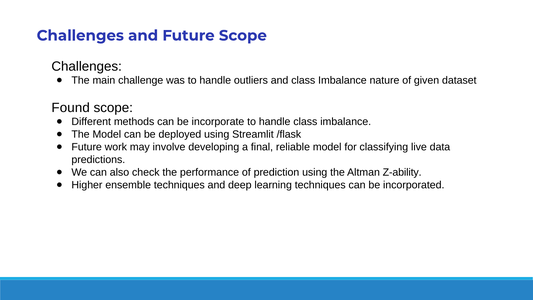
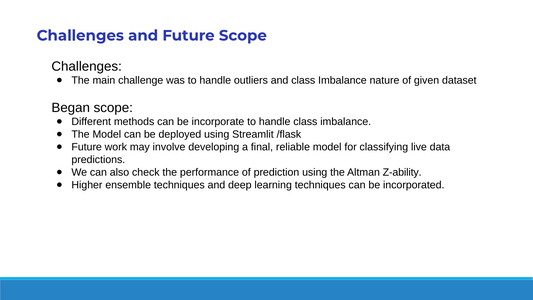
Found: Found -> Began
